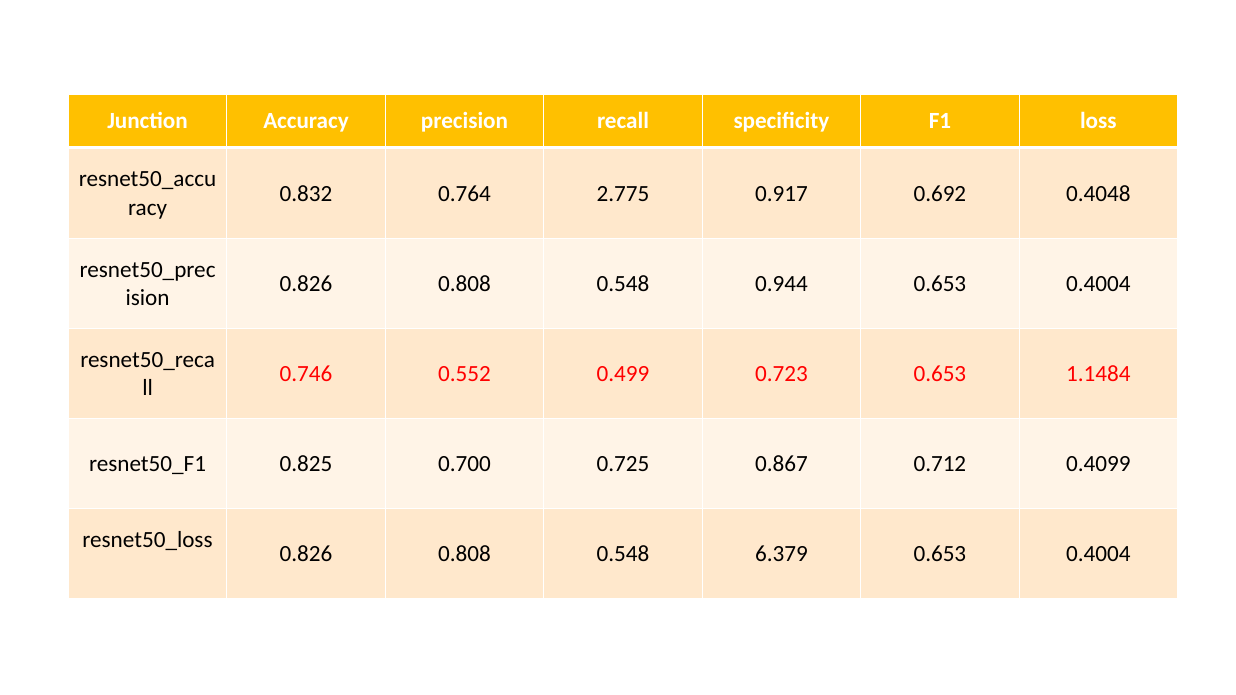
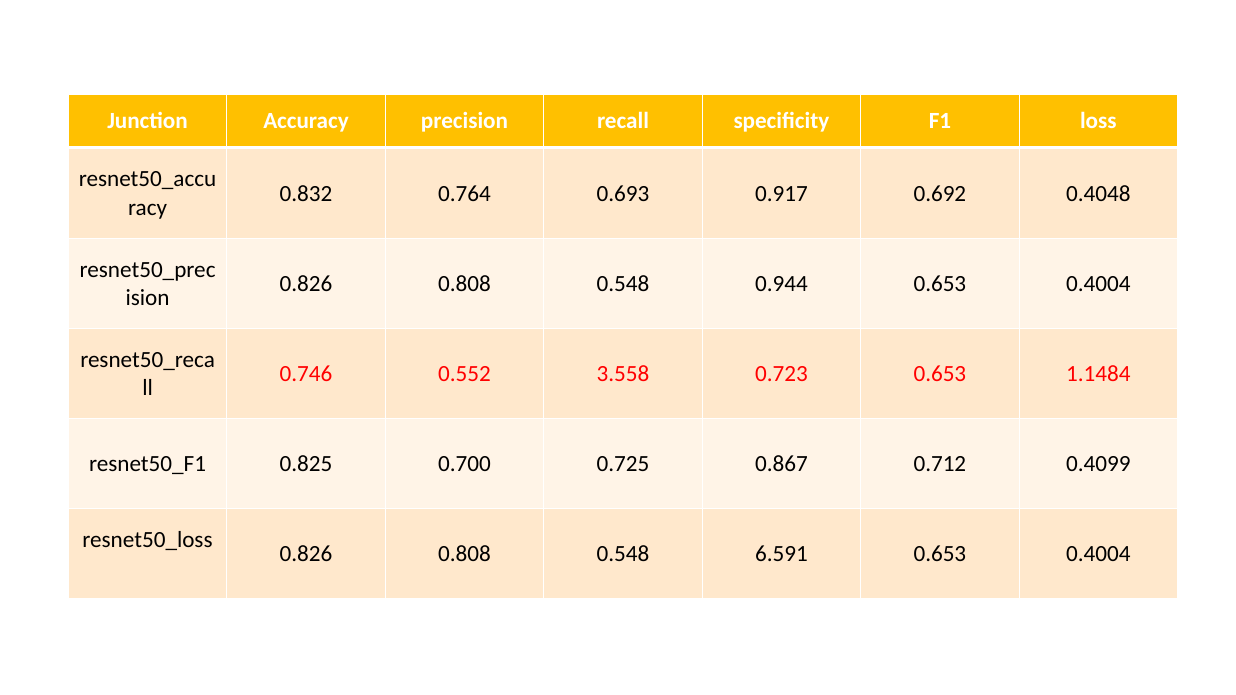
2.775: 2.775 -> 0.693
0.499: 0.499 -> 3.558
6.379: 6.379 -> 6.591
